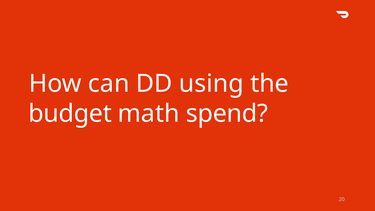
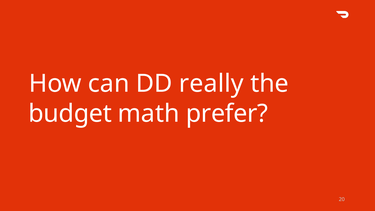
using: using -> really
spend: spend -> prefer
